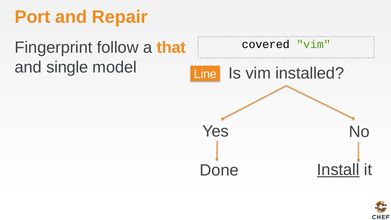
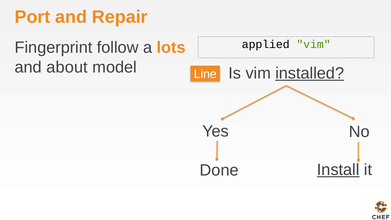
that: that -> lots
covered: covered -> applied
single: single -> about
installed underline: none -> present
